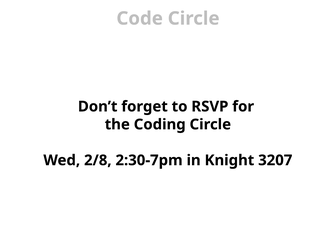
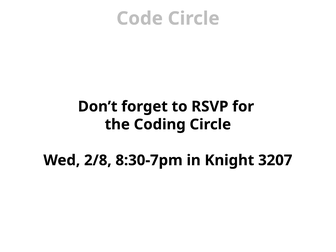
2:30-7pm: 2:30-7pm -> 8:30-7pm
